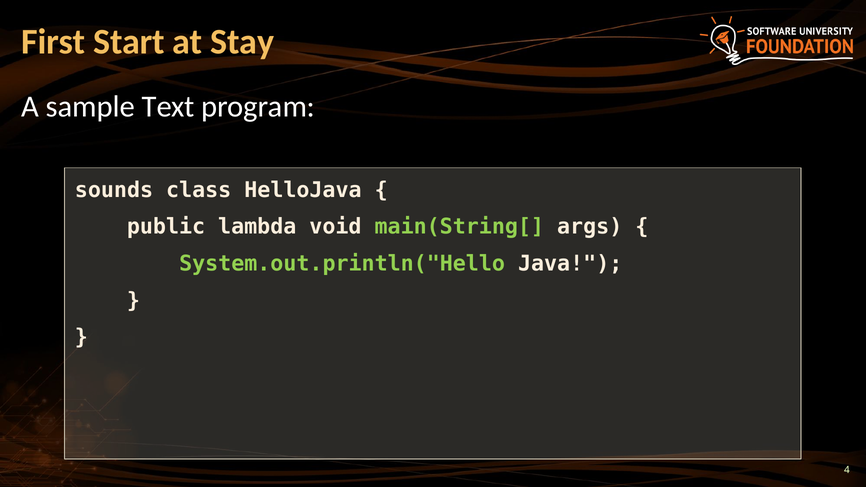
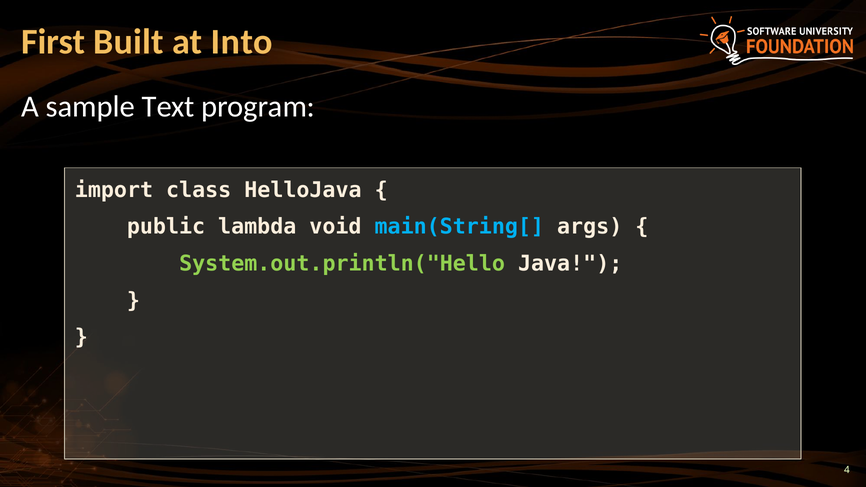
Start: Start -> Built
Stay: Stay -> Into
sounds: sounds -> import
main(String[ colour: light green -> light blue
